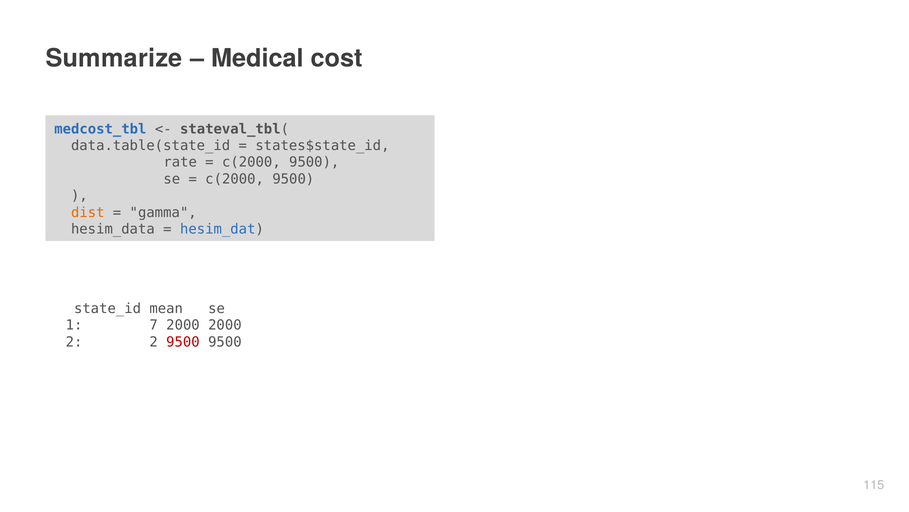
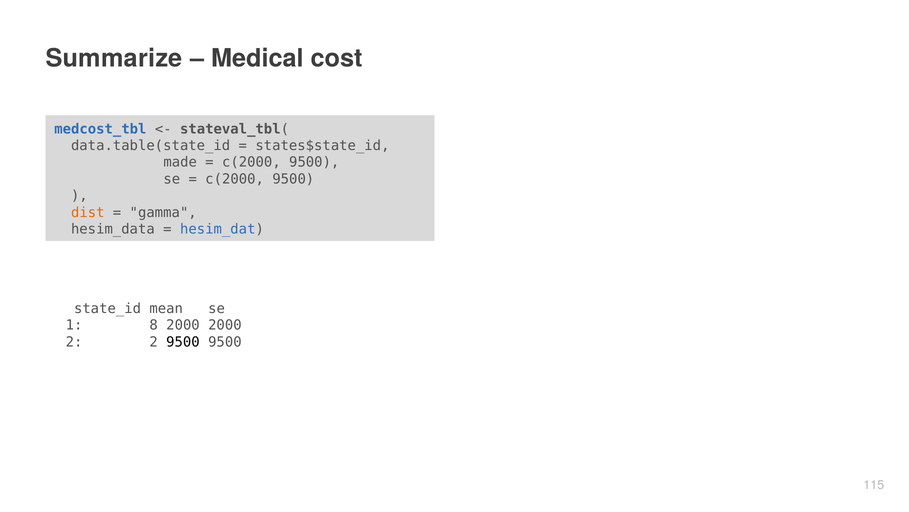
rate: rate -> made
7: 7 -> 8
9500 at (183, 342) colour: red -> black
